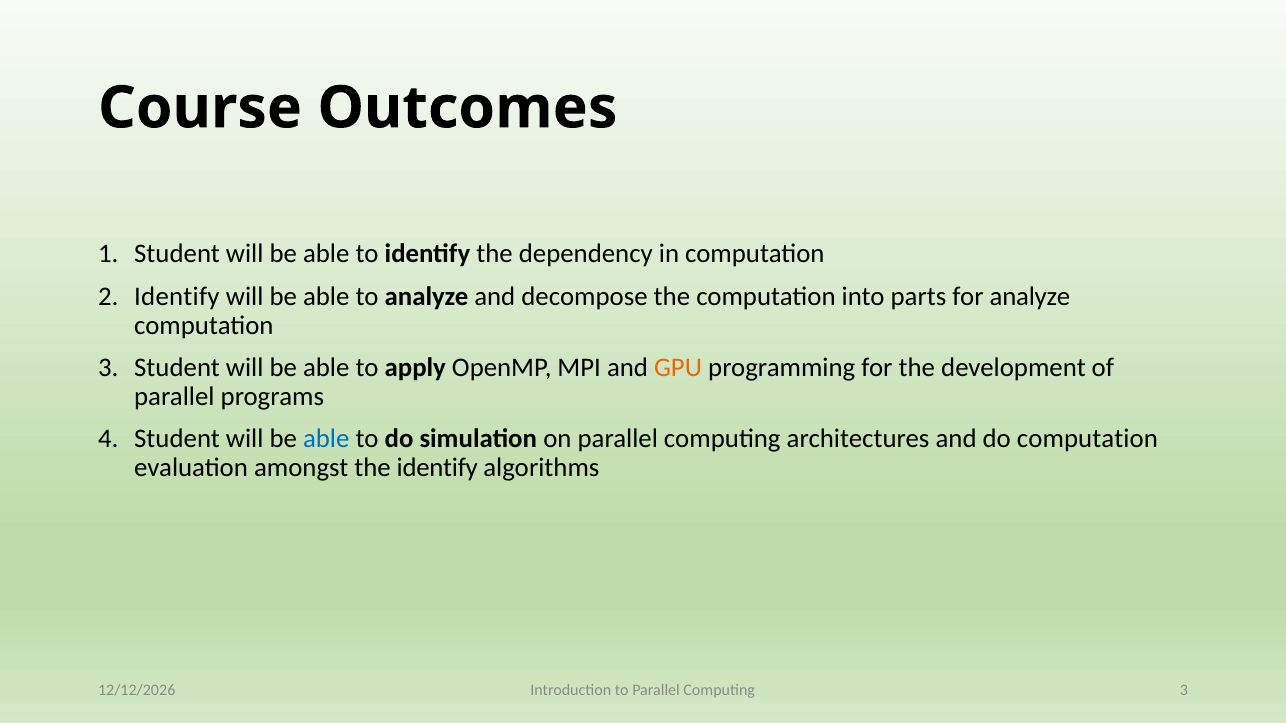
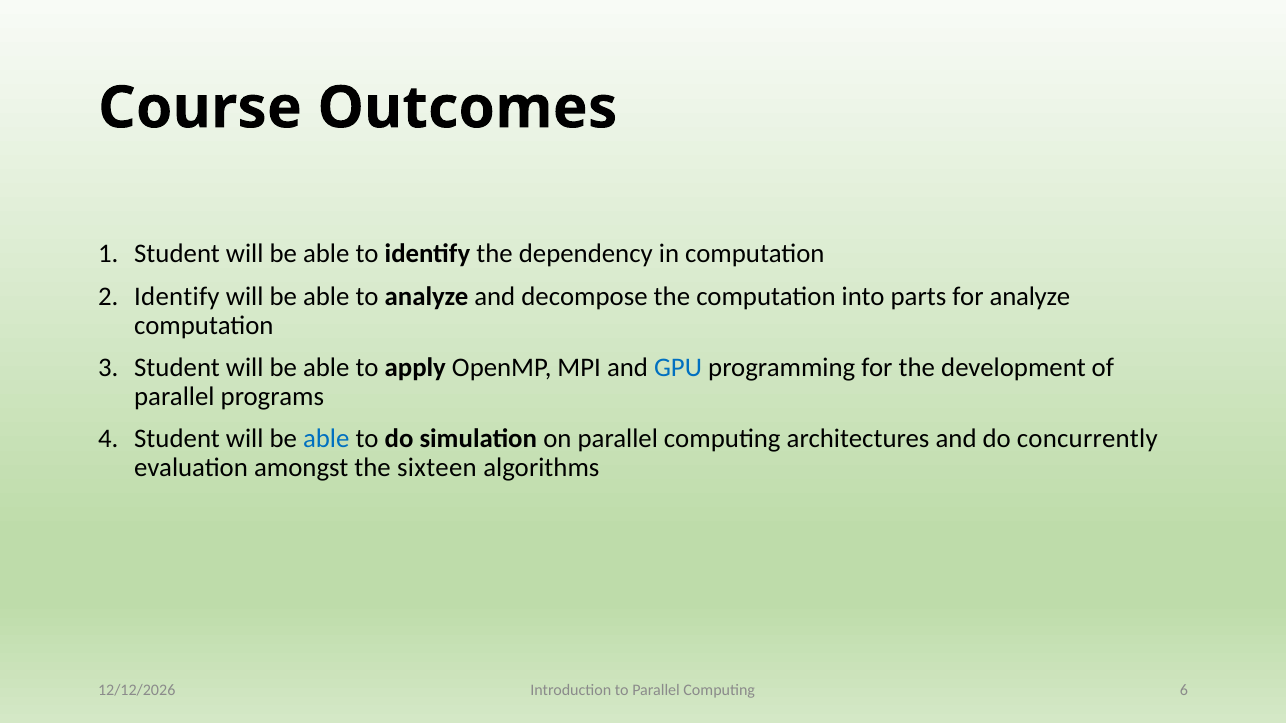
GPU colour: orange -> blue
do computation: computation -> concurrently
the identify: identify -> sixteen
Computing 3: 3 -> 6
